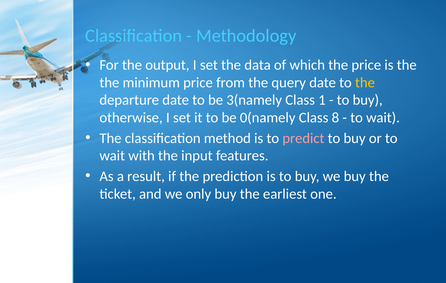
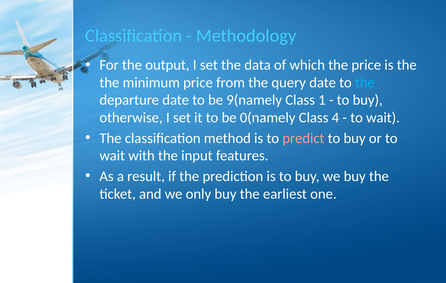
the at (365, 83) colour: yellow -> light blue
3(namely: 3(namely -> 9(namely
8: 8 -> 4
